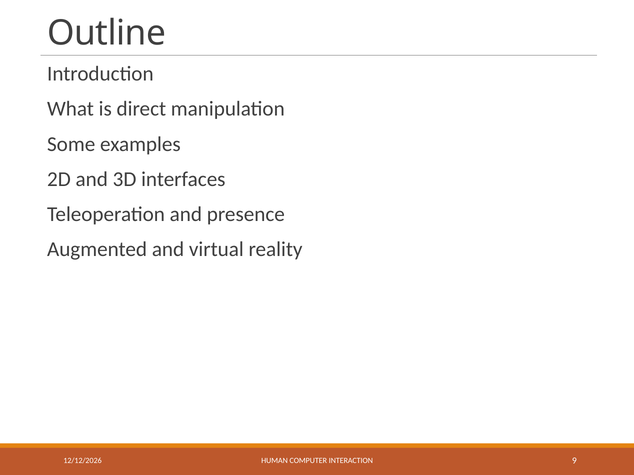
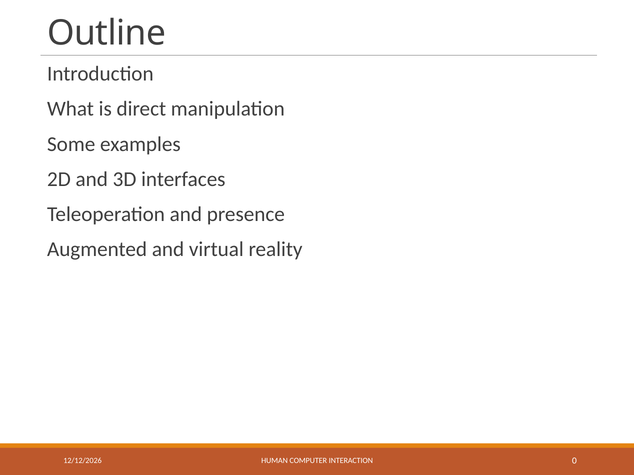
9: 9 -> 0
